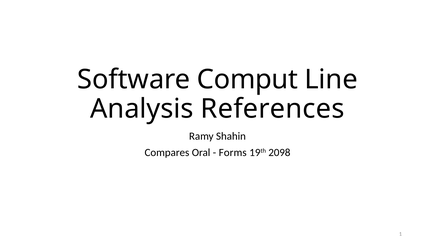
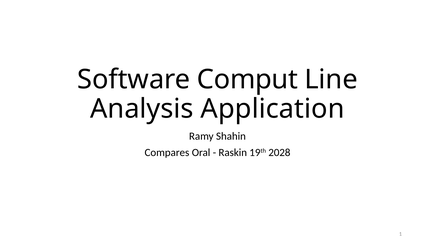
References: References -> Application
Forms: Forms -> Raskin
2098: 2098 -> 2028
